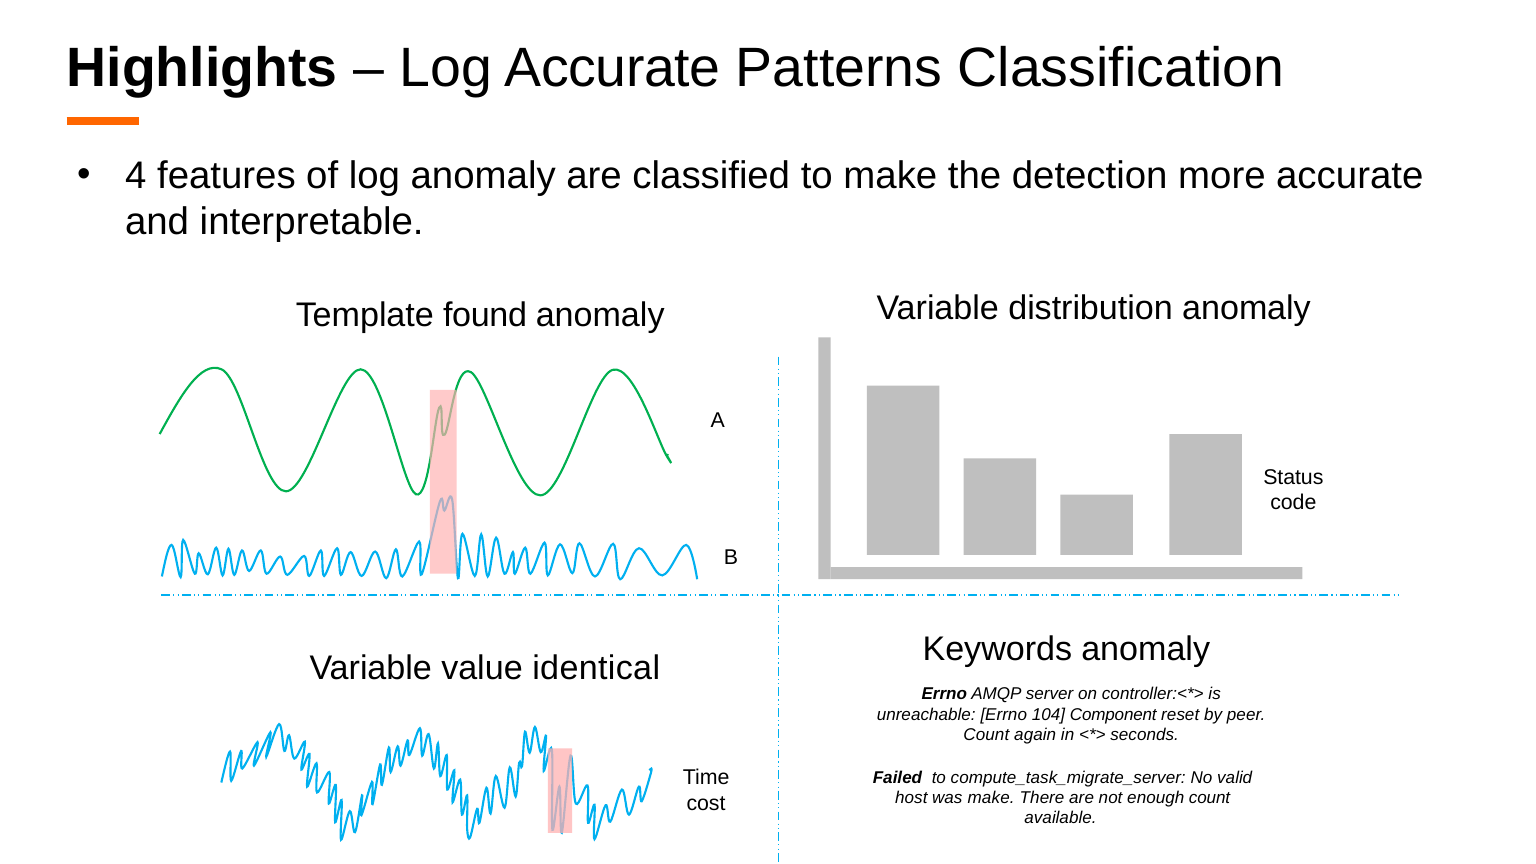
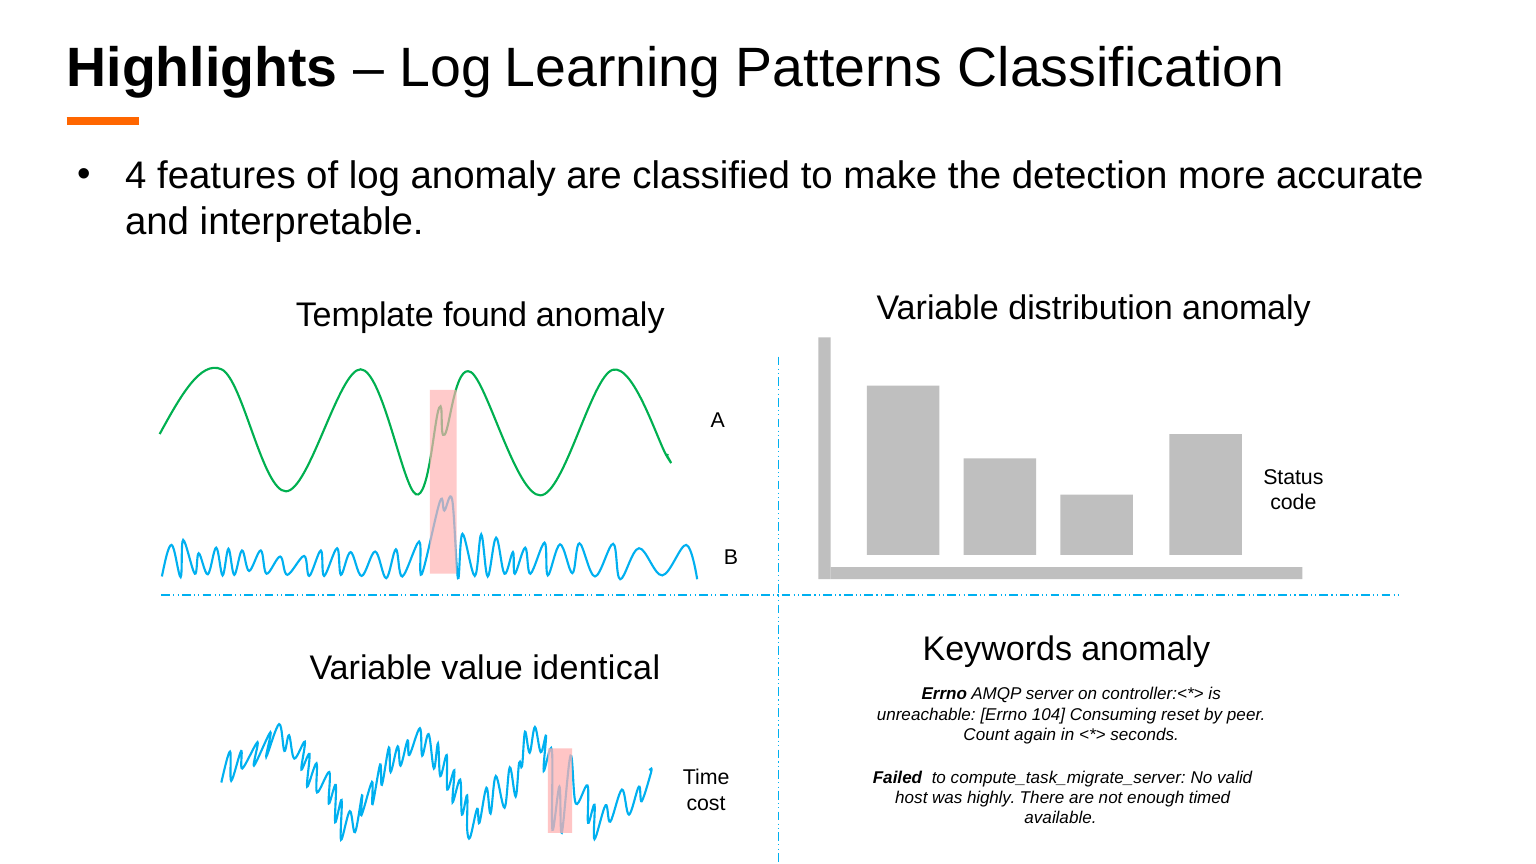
Log Accurate: Accurate -> Learning
Component: Component -> Consuming
was make: make -> highly
enough count: count -> timed
